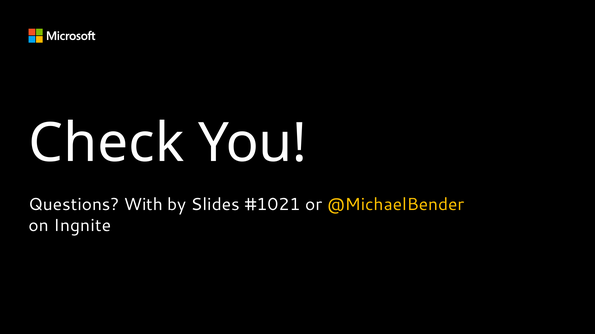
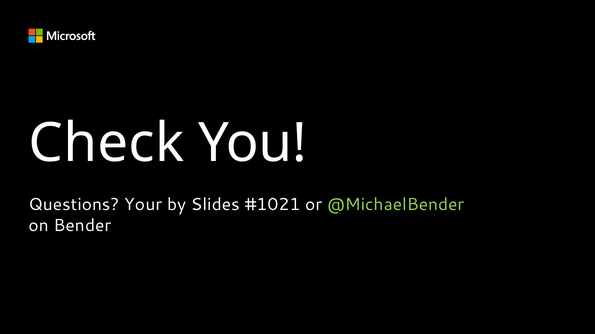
With: With -> Your
@MichaelBender colour: yellow -> light green
Ingnite: Ingnite -> Bender
